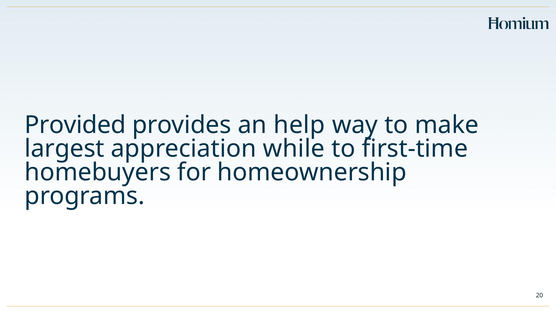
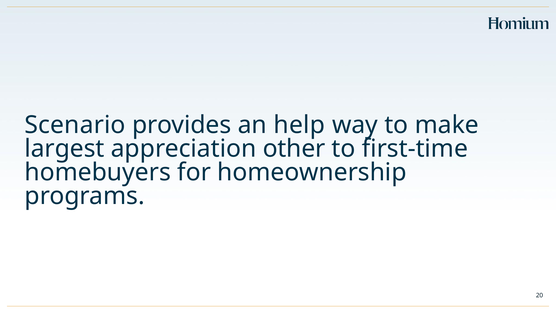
Provided: Provided -> Scenario
while: while -> other
